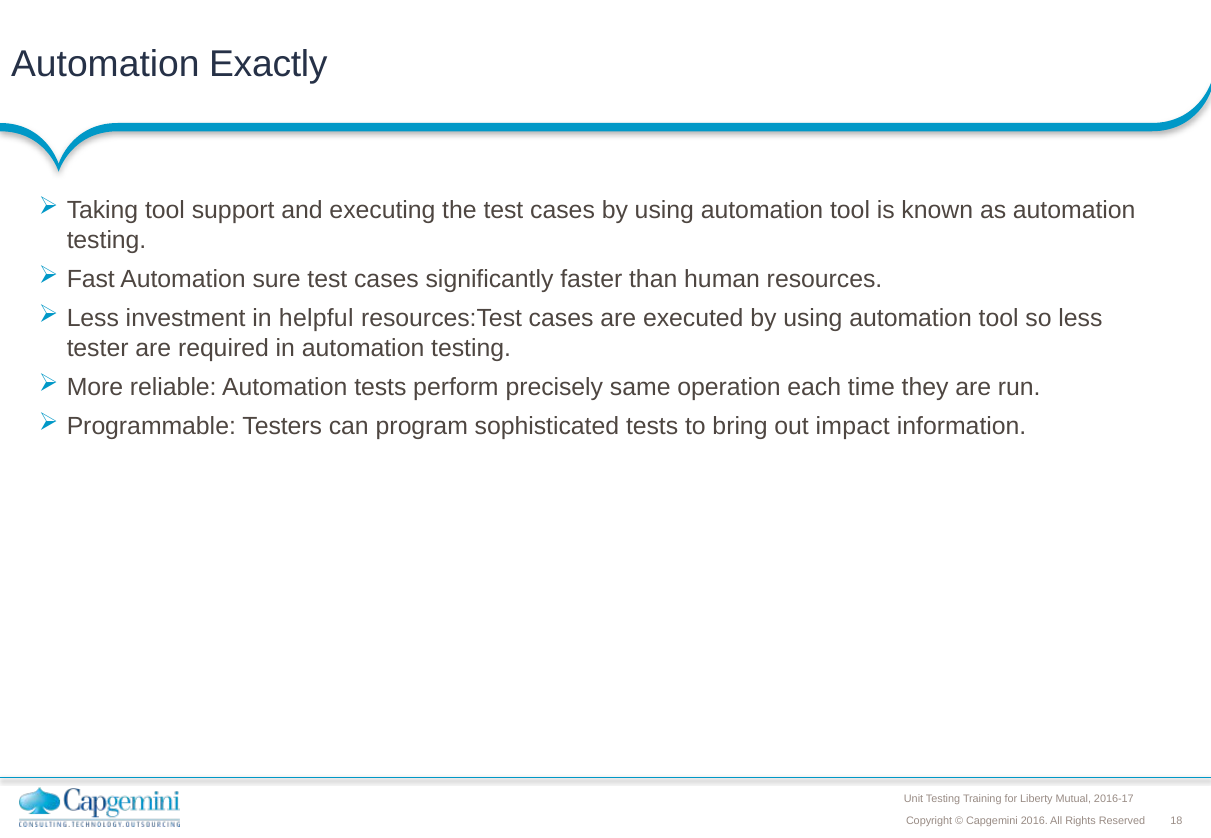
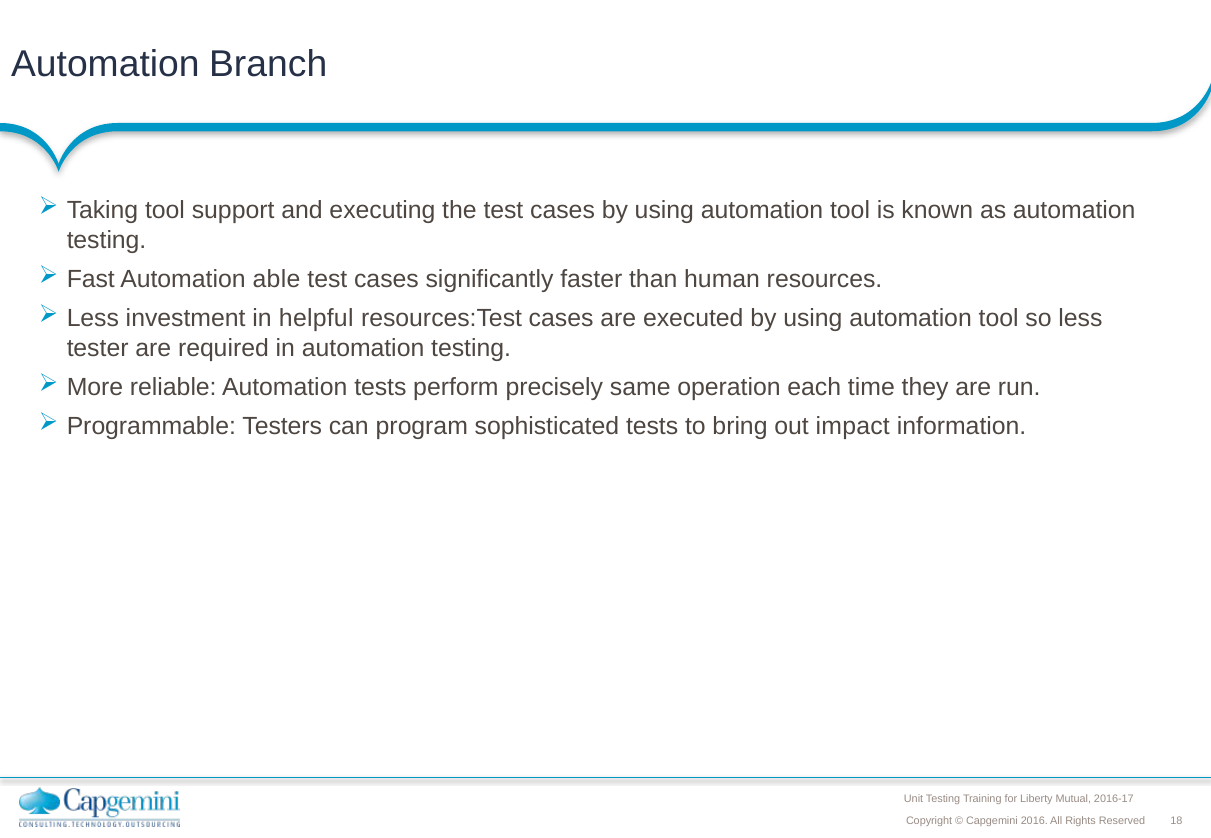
Exactly: Exactly -> Branch
sure: sure -> able
